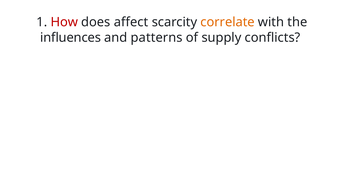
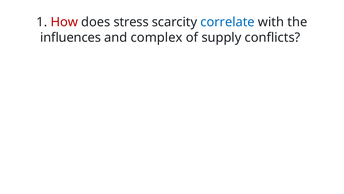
affect: affect -> stress
correlate colour: orange -> blue
patterns: patterns -> complex
